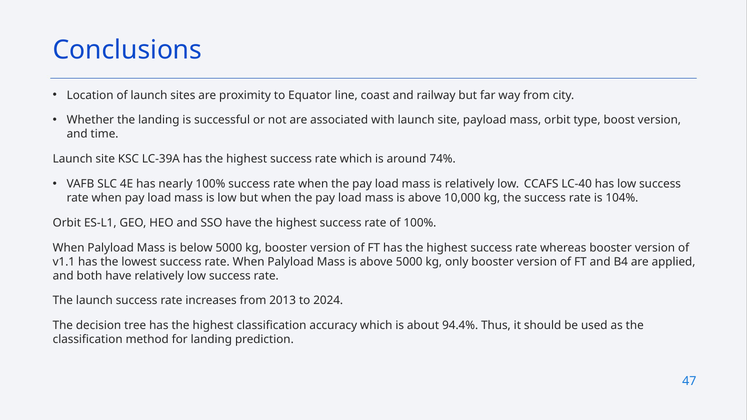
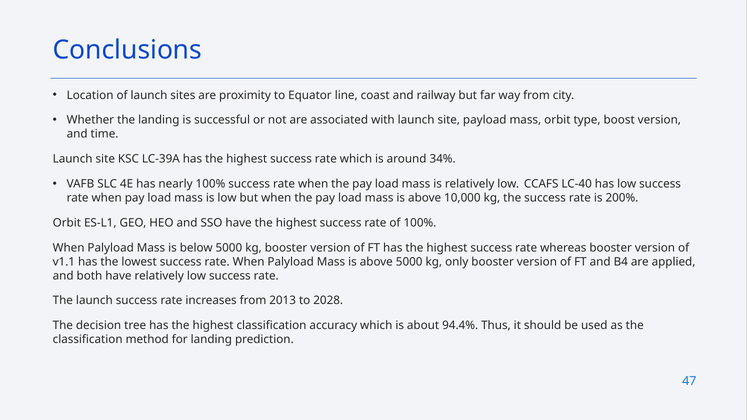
74%: 74% -> 34%
104%: 104% -> 200%
2024: 2024 -> 2028
